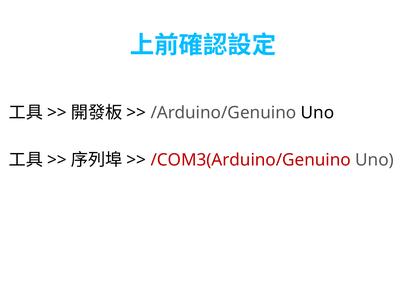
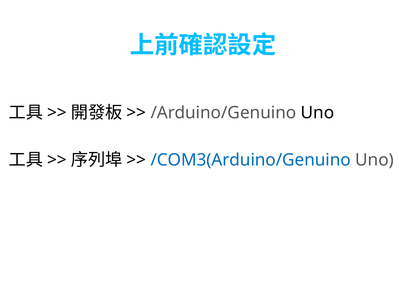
/COM3(Arduino/Genuino colour: red -> blue
